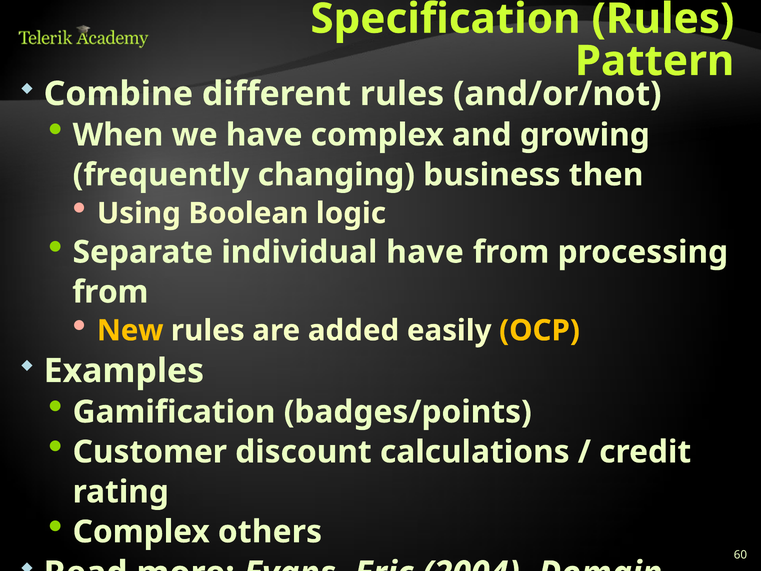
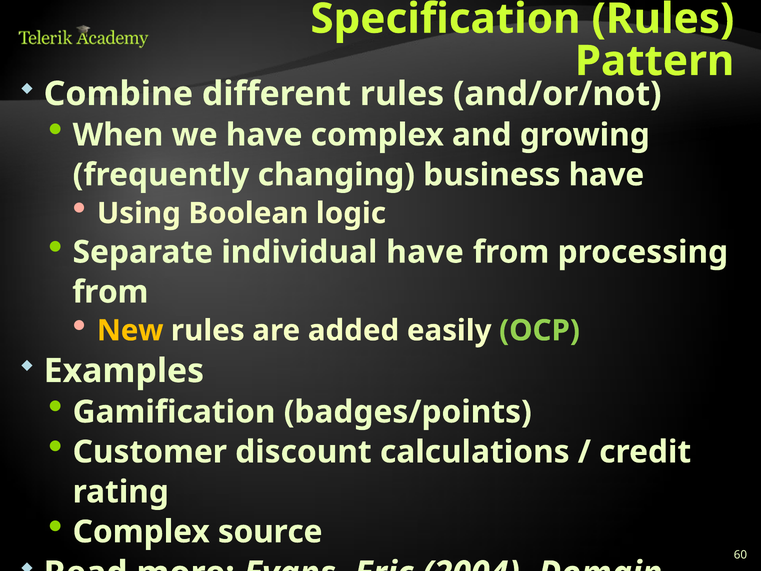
business then: then -> have
OCP colour: yellow -> light green
others: others -> source
